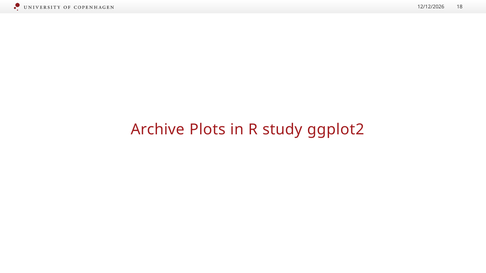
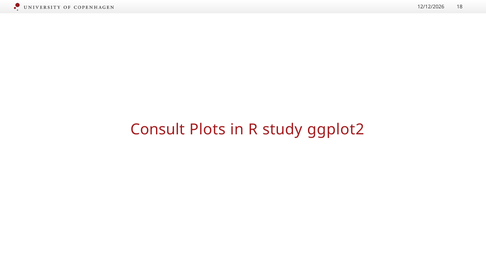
Archive: Archive -> Consult
